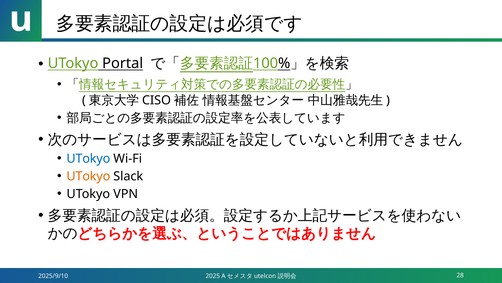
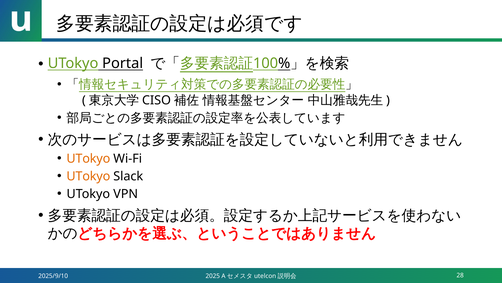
UTokyo at (88, 158) colour: blue -> orange
